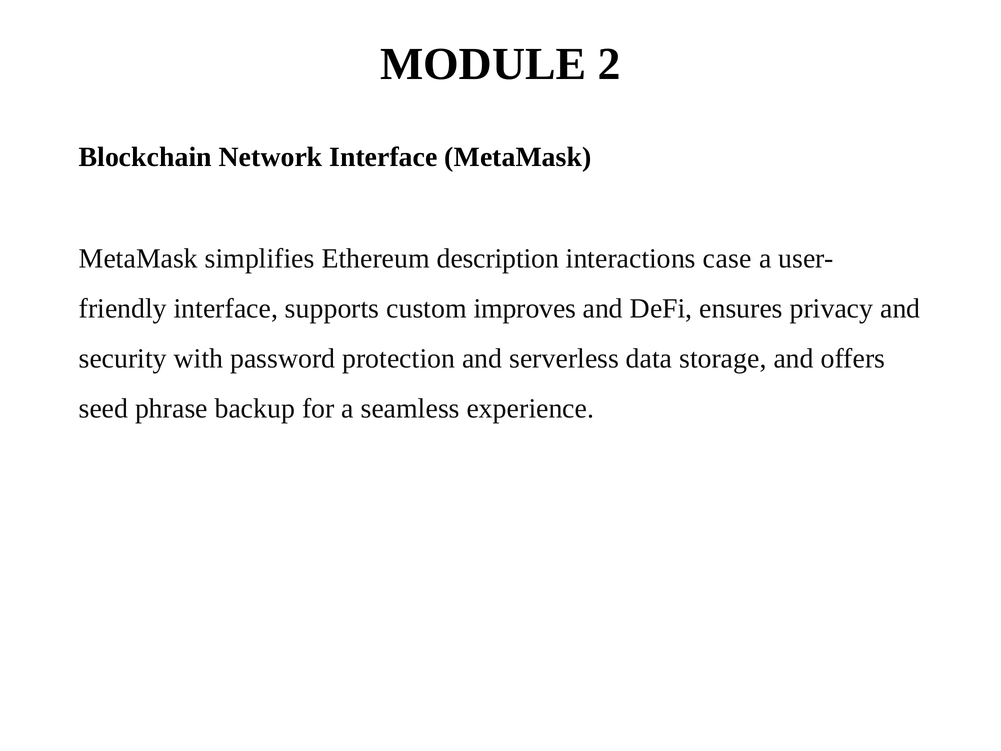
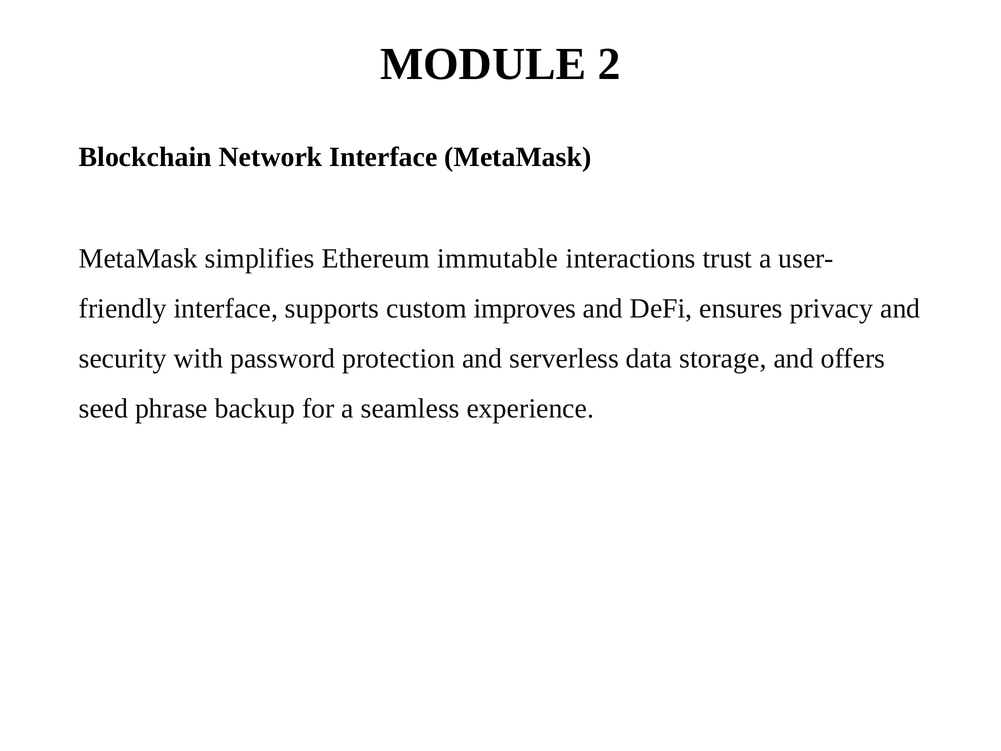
description: description -> immutable
case: case -> trust
